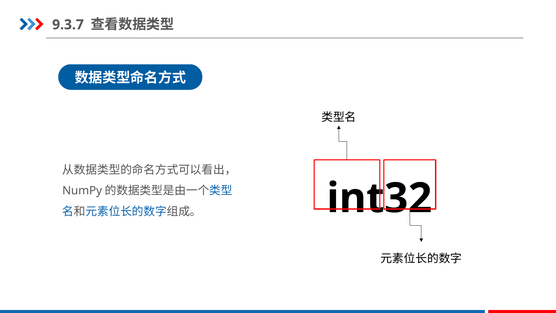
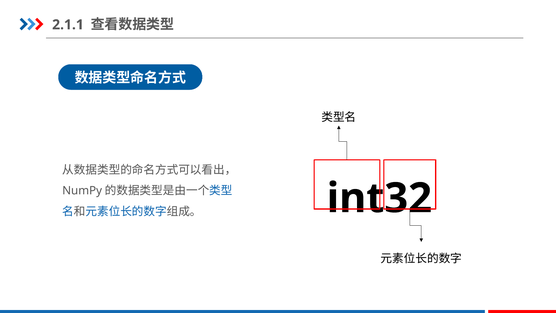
9.3.7: 9.3.7 -> 2.1.1
